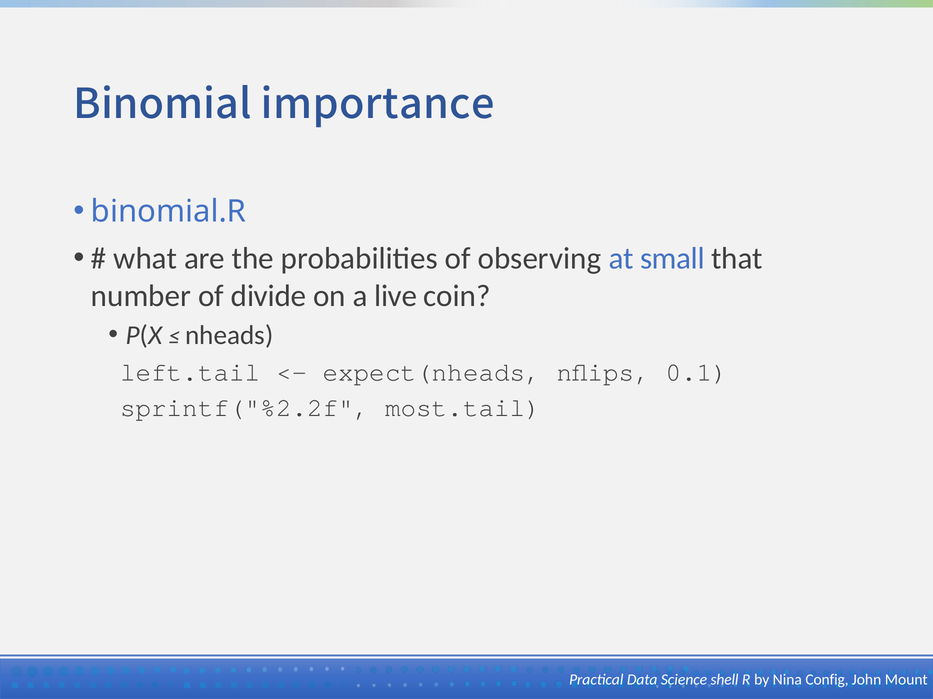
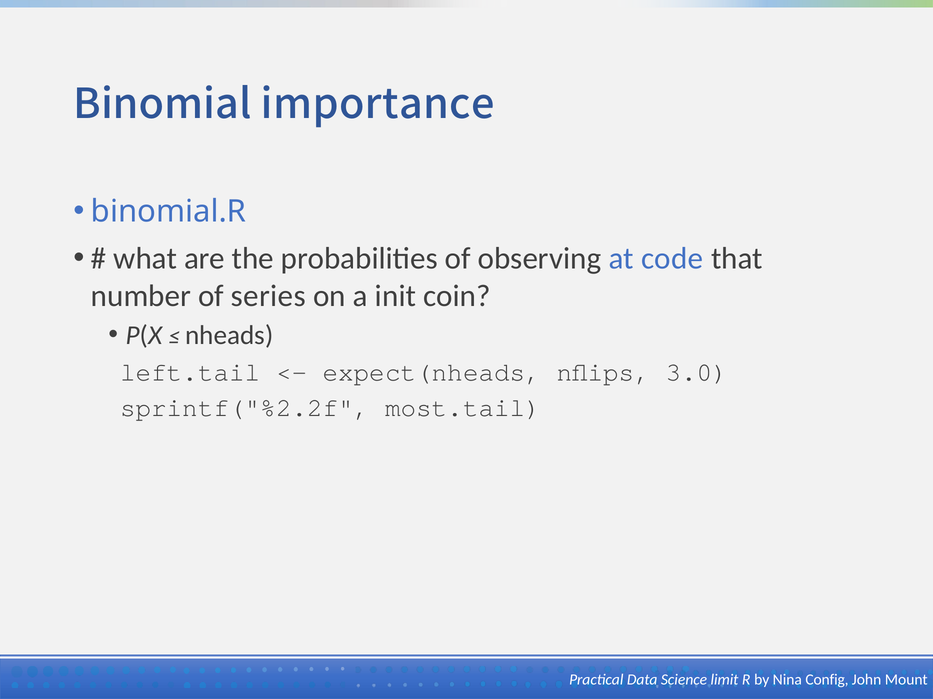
small: small -> code
divide: divide -> series
live: live -> init
0.1: 0.1 -> 3.0
shell: shell -> limit
